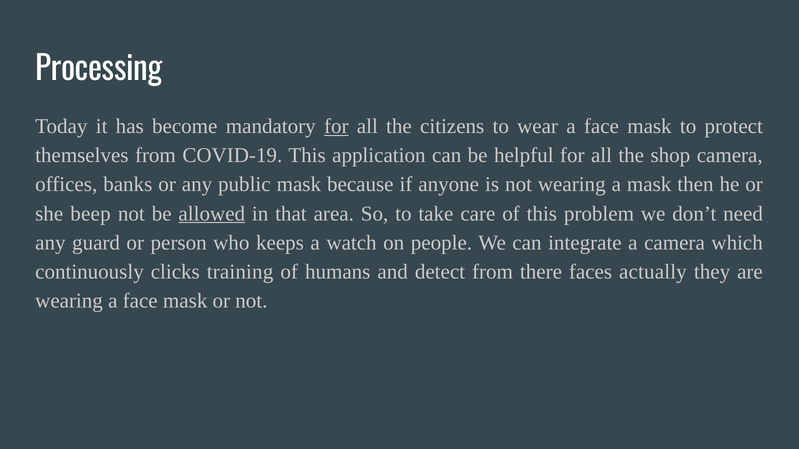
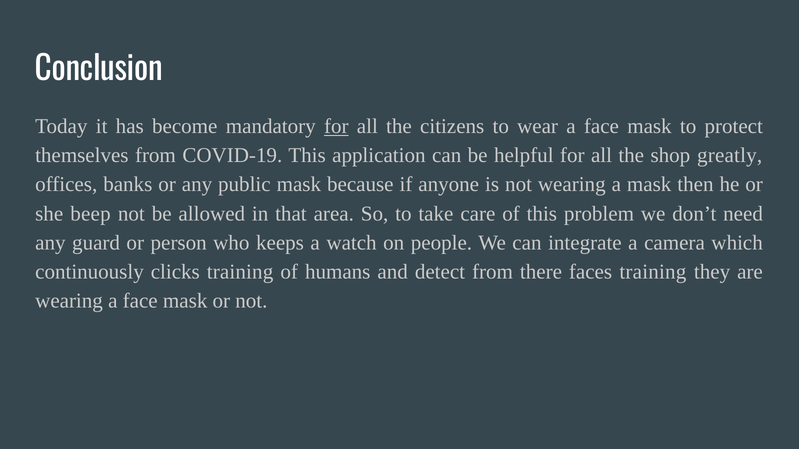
Processing: Processing -> Conclusion
shop camera: camera -> greatly
allowed underline: present -> none
faces actually: actually -> training
